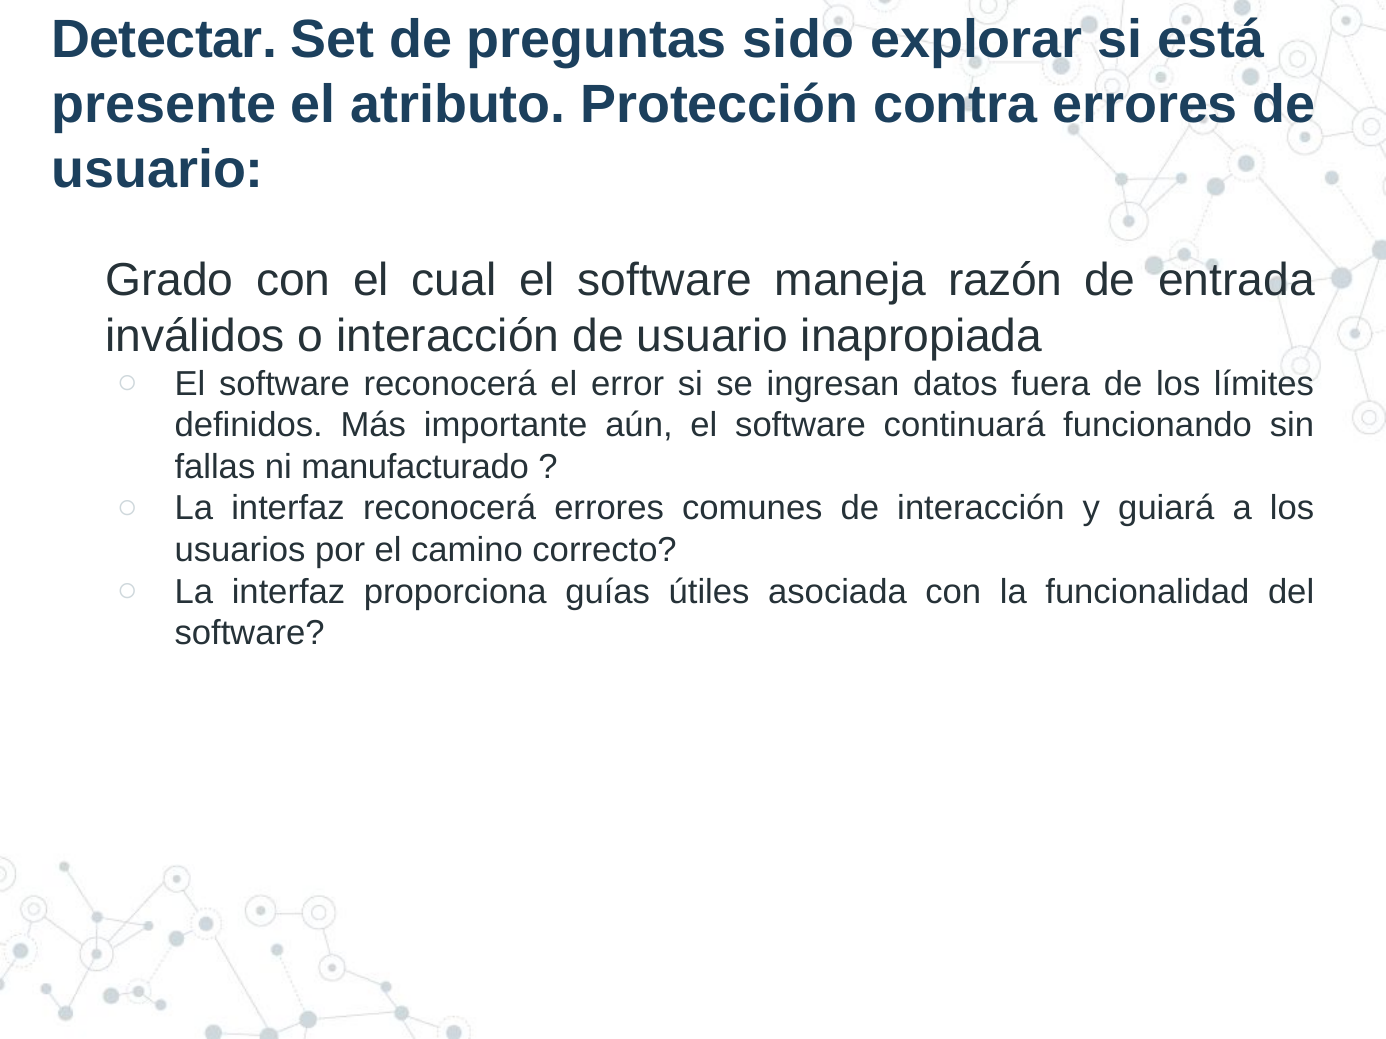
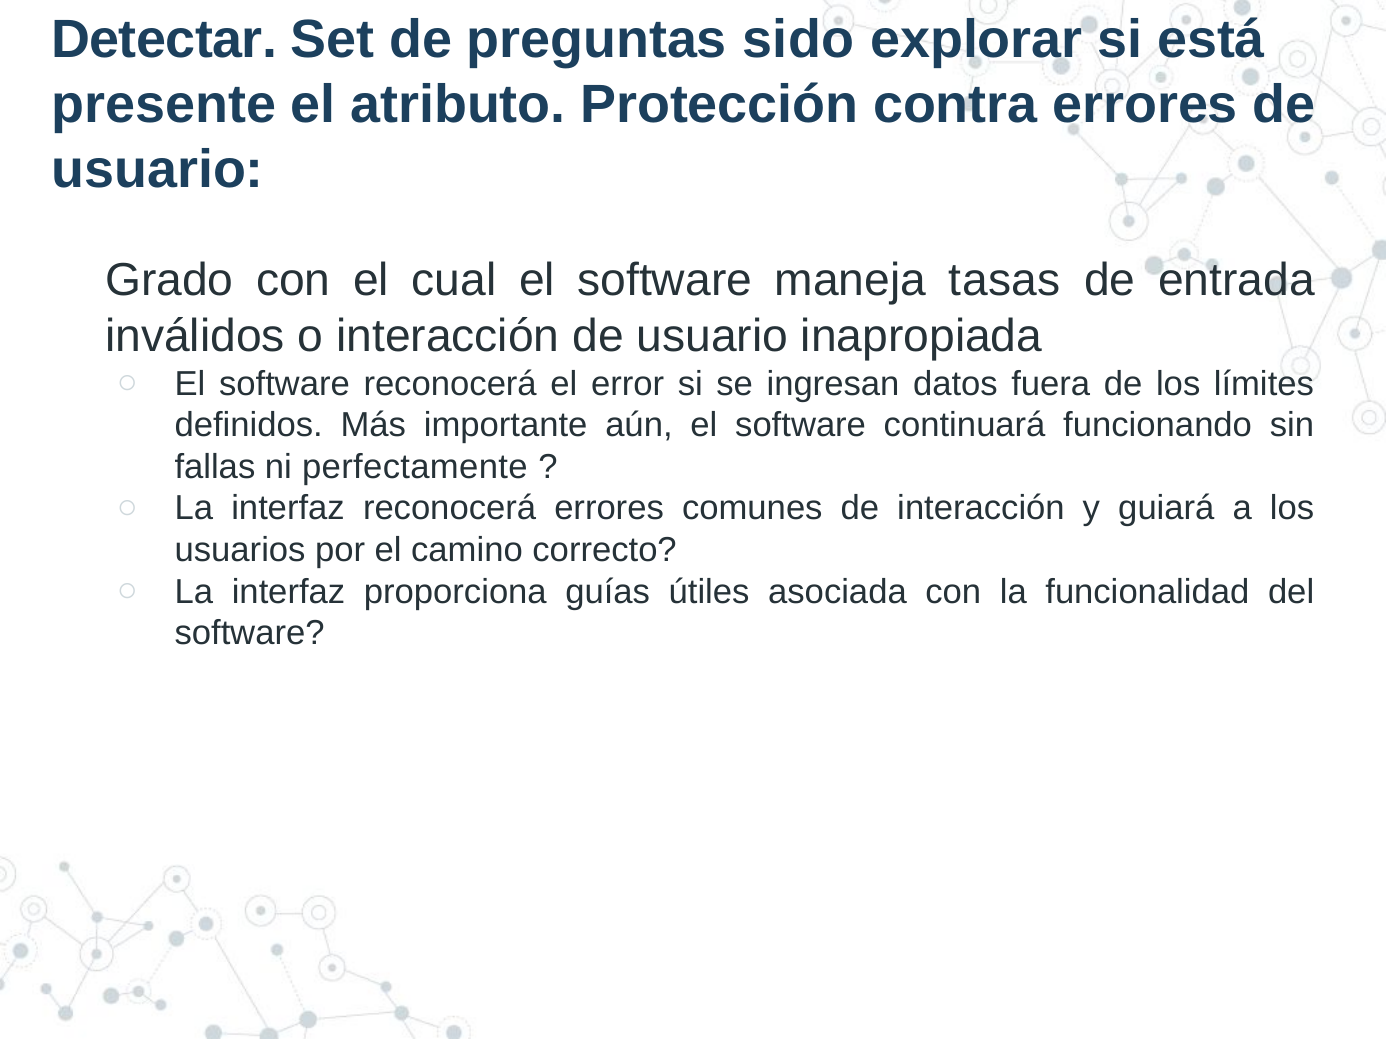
razón: razón -> tasas
manufacturado: manufacturado -> perfectamente
